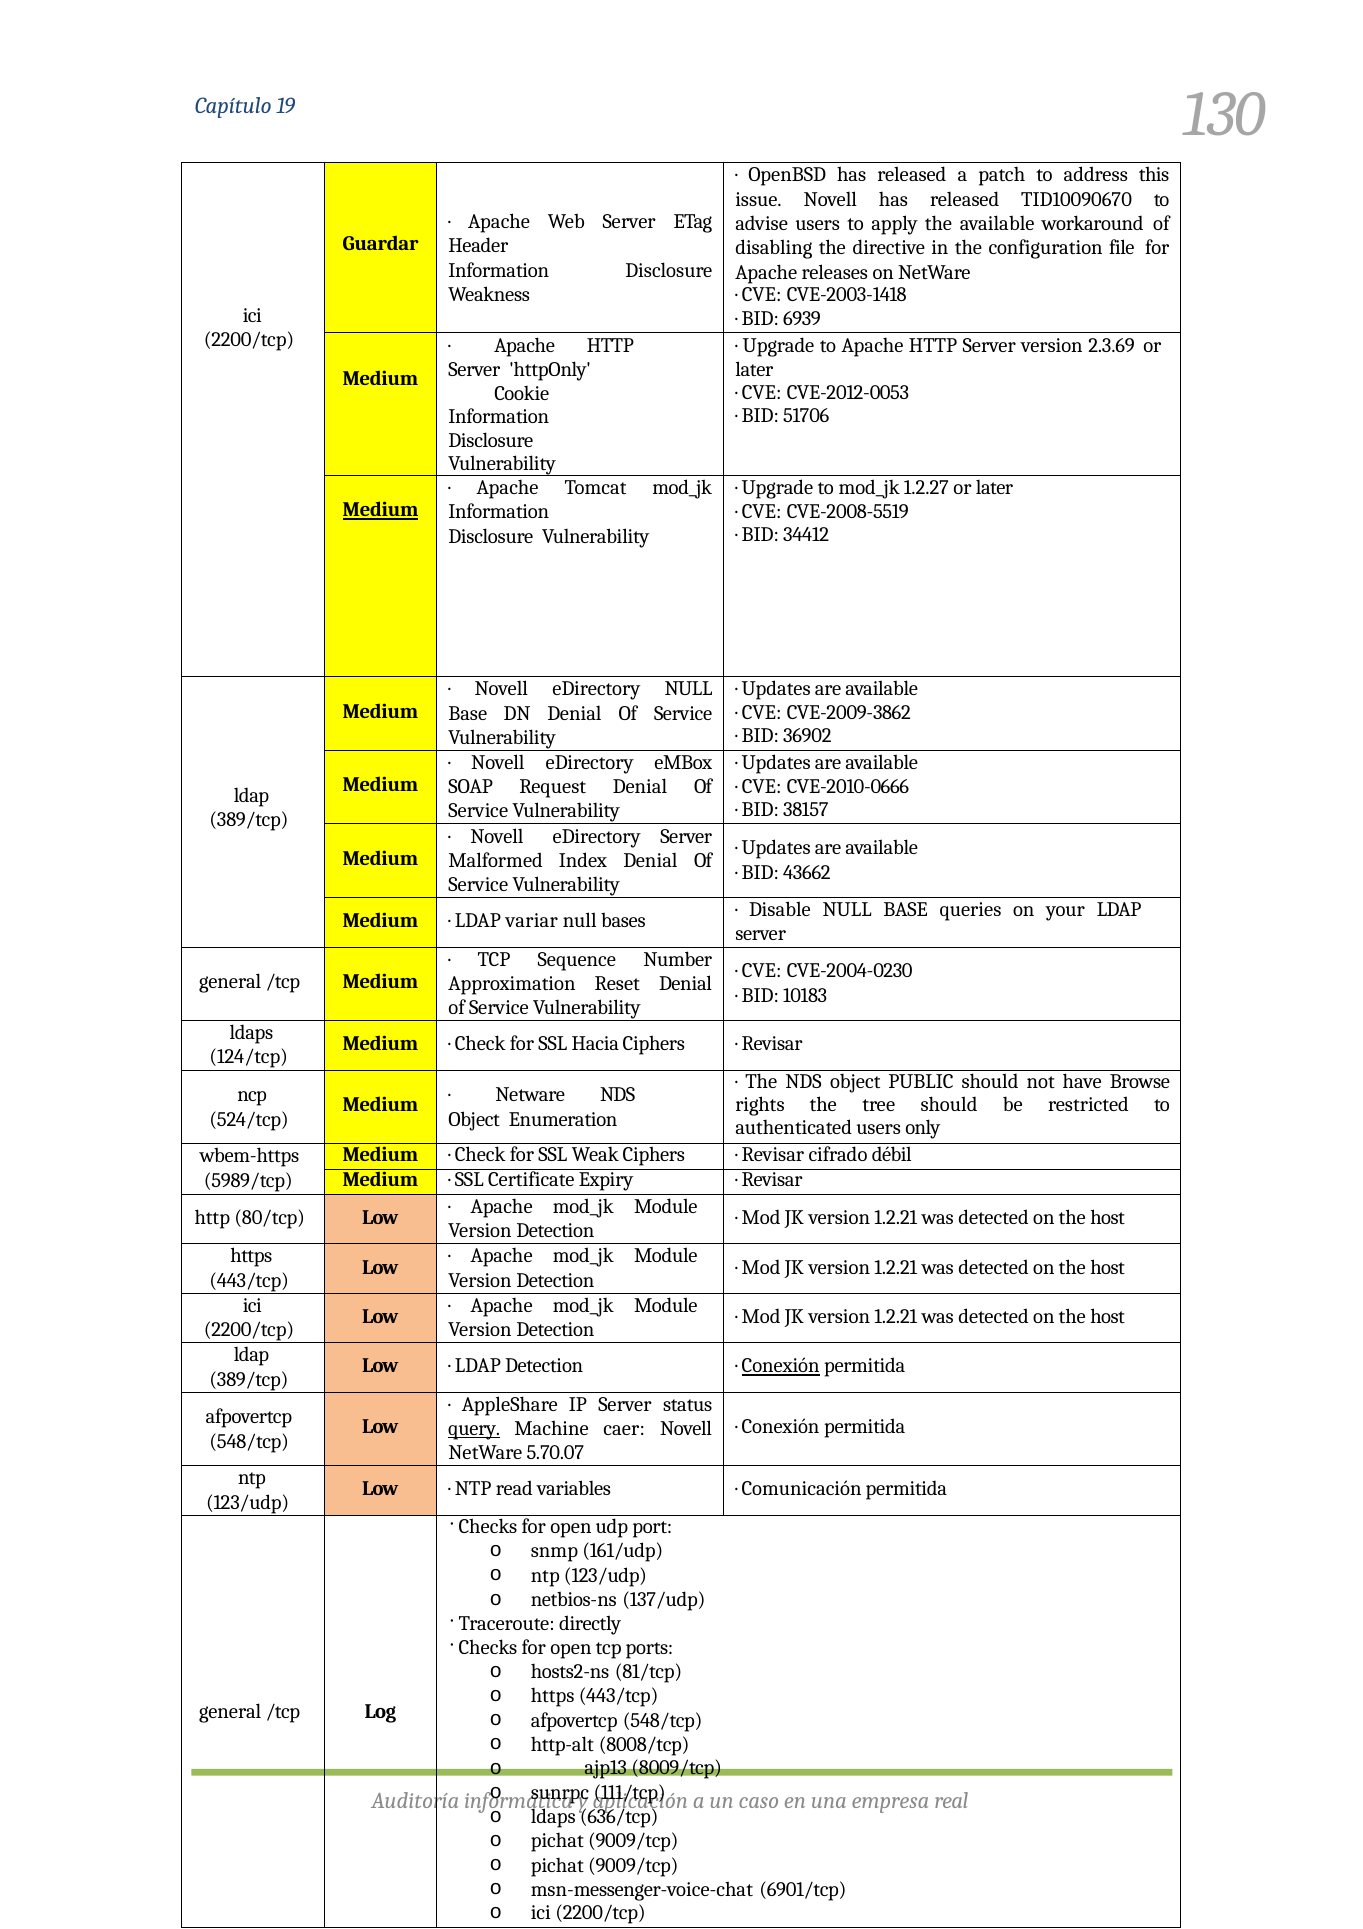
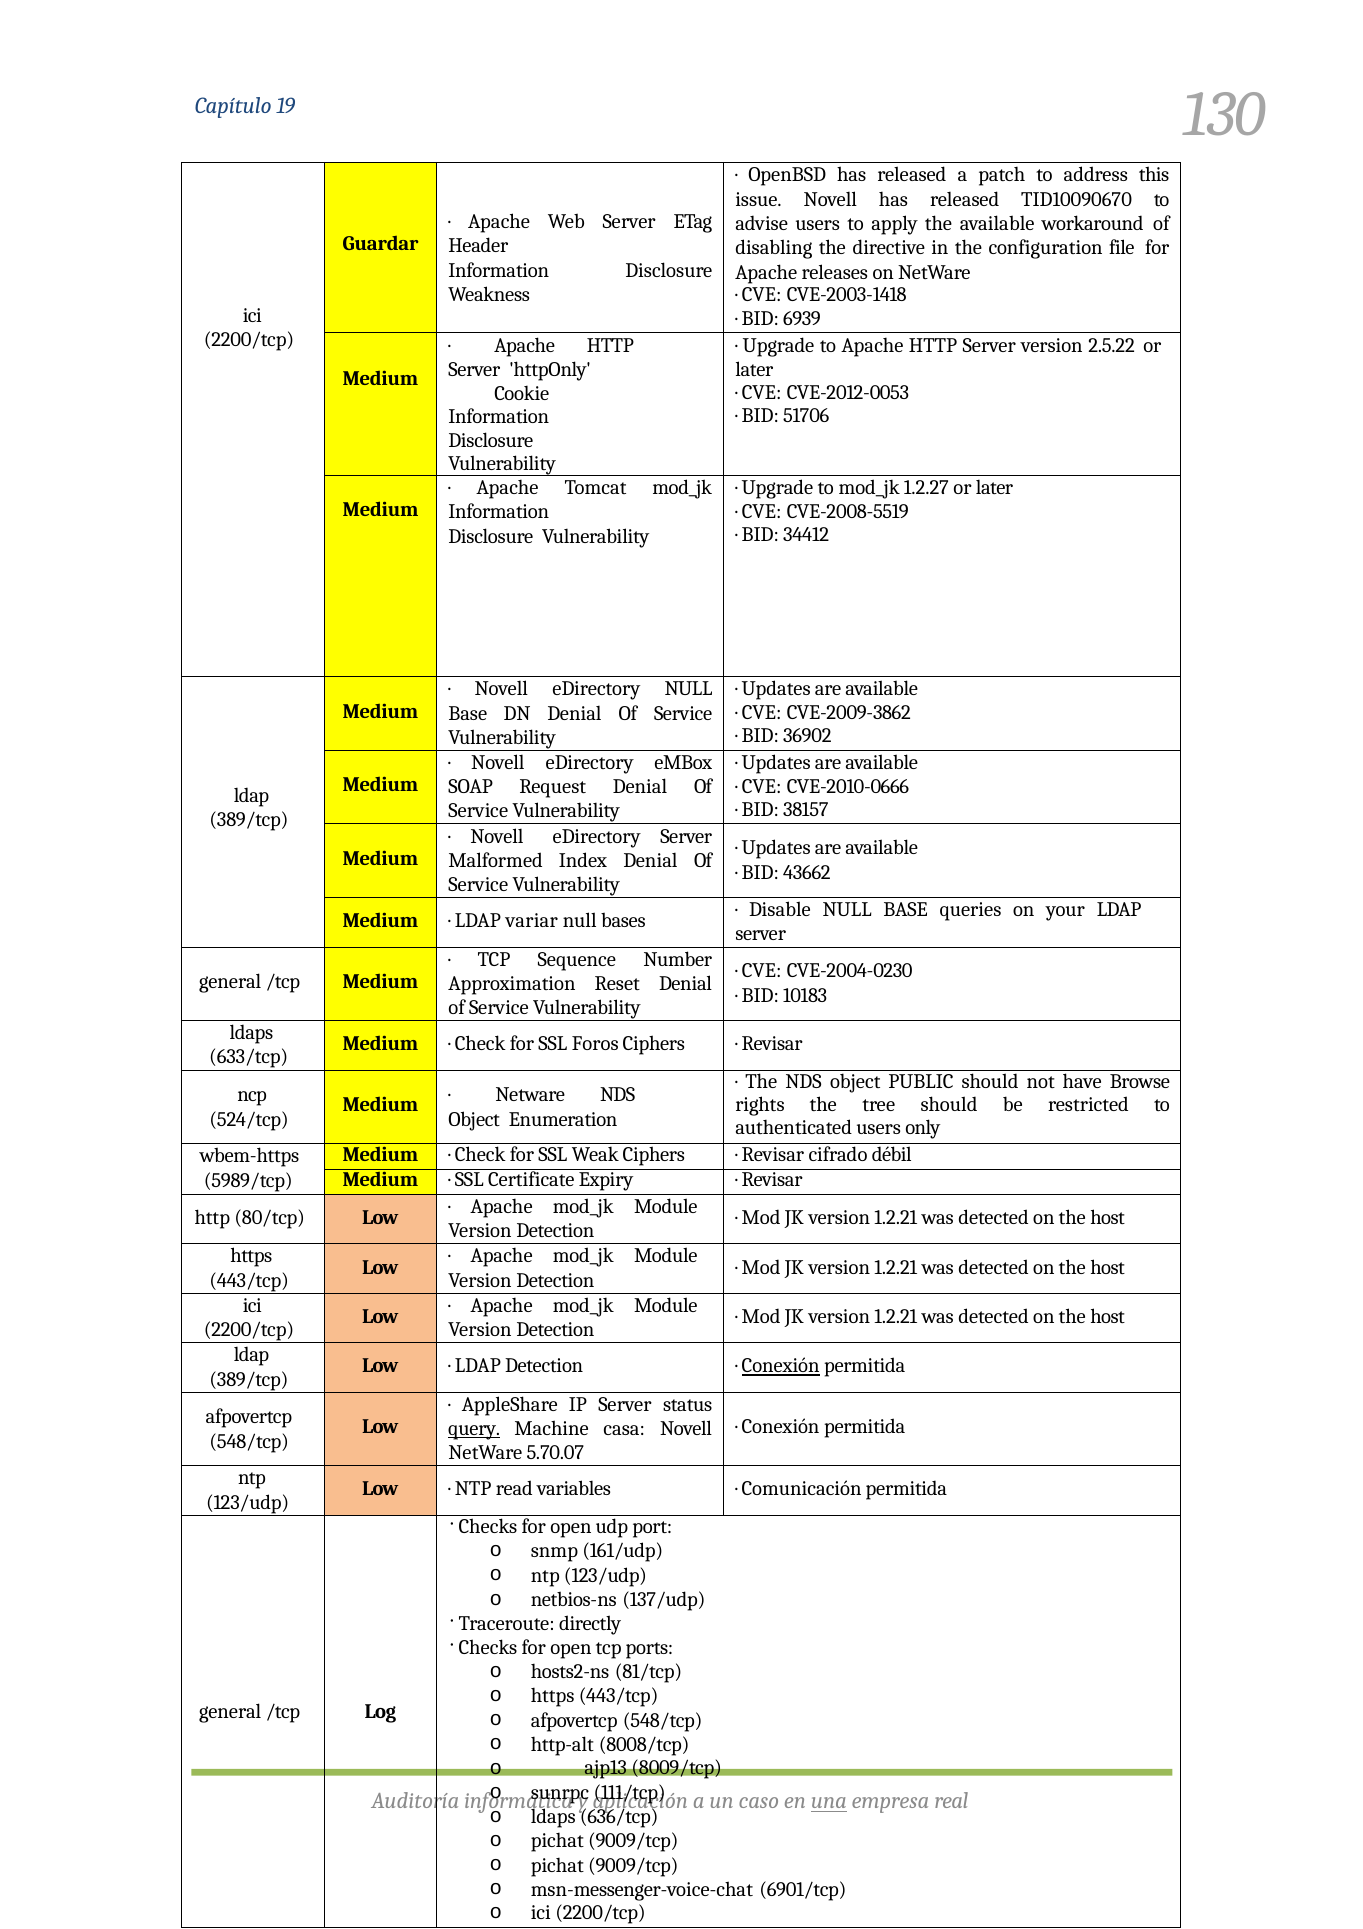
2.3.69: 2.3.69 -> 2.5.22
Medium at (381, 510) underline: present -> none
Hacia: Hacia -> Foros
124/tcp: 124/tcp -> 633/tcp
caer: caer -> casa
una underline: none -> present
